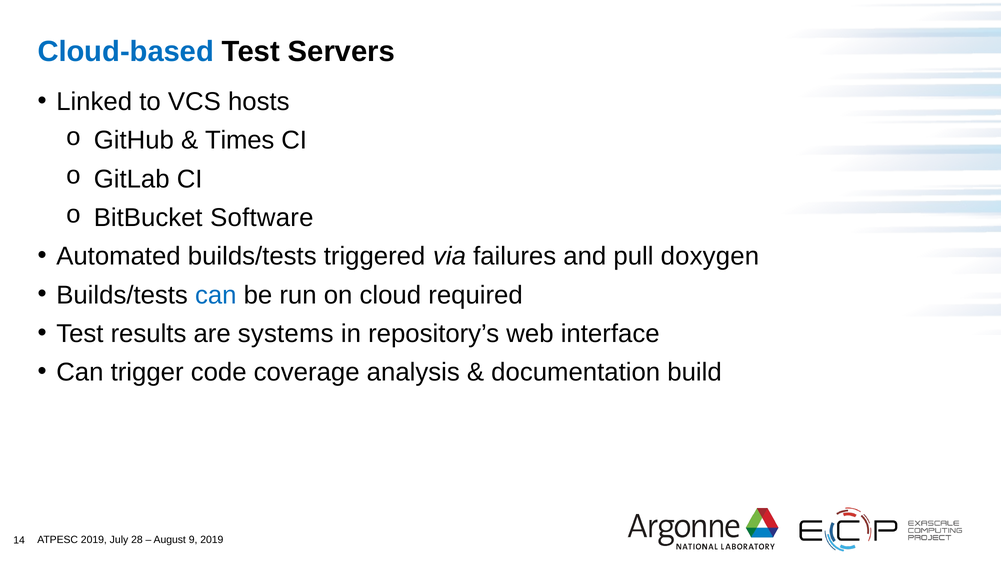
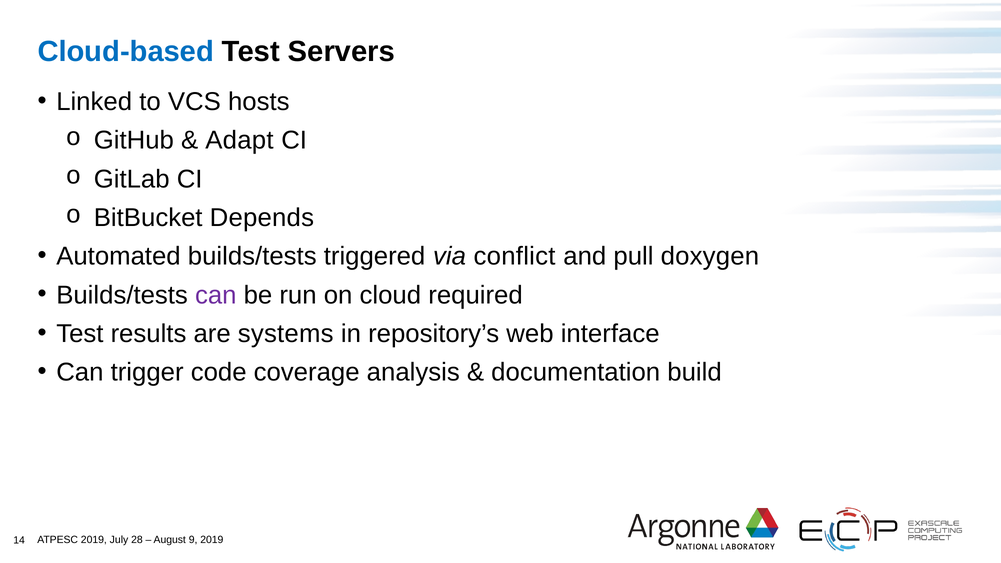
Times: Times -> Adapt
Software: Software -> Depends
failures: failures -> conflict
can at (216, 295) colour: blue -> purple
